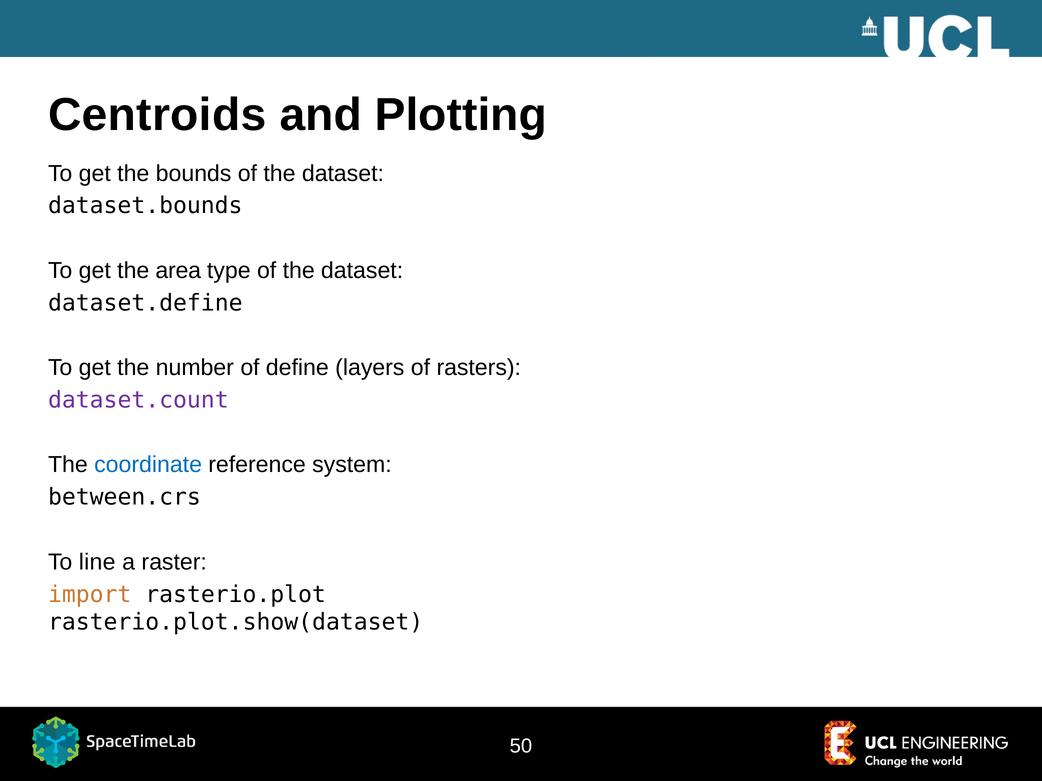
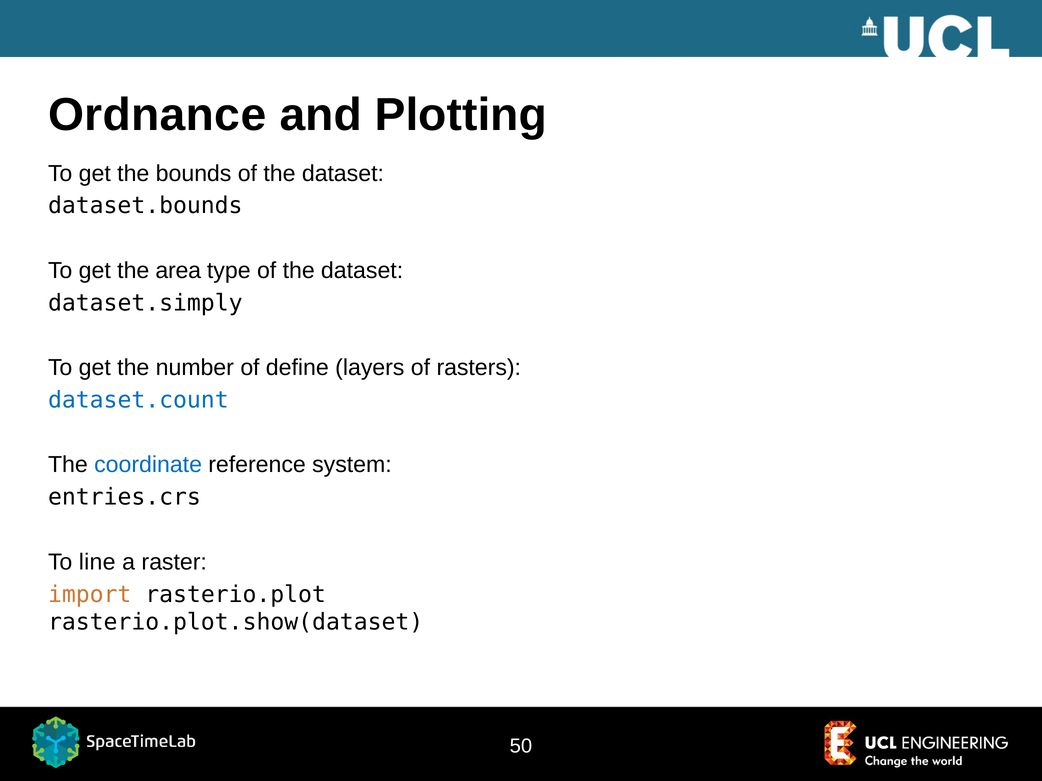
Centroids: Centroids -> Ordnance
dataset.define: dataset.define -> dataset.simply
dataset.count colour: purple -> blue
between.crs: between.crs -> entries.crs
